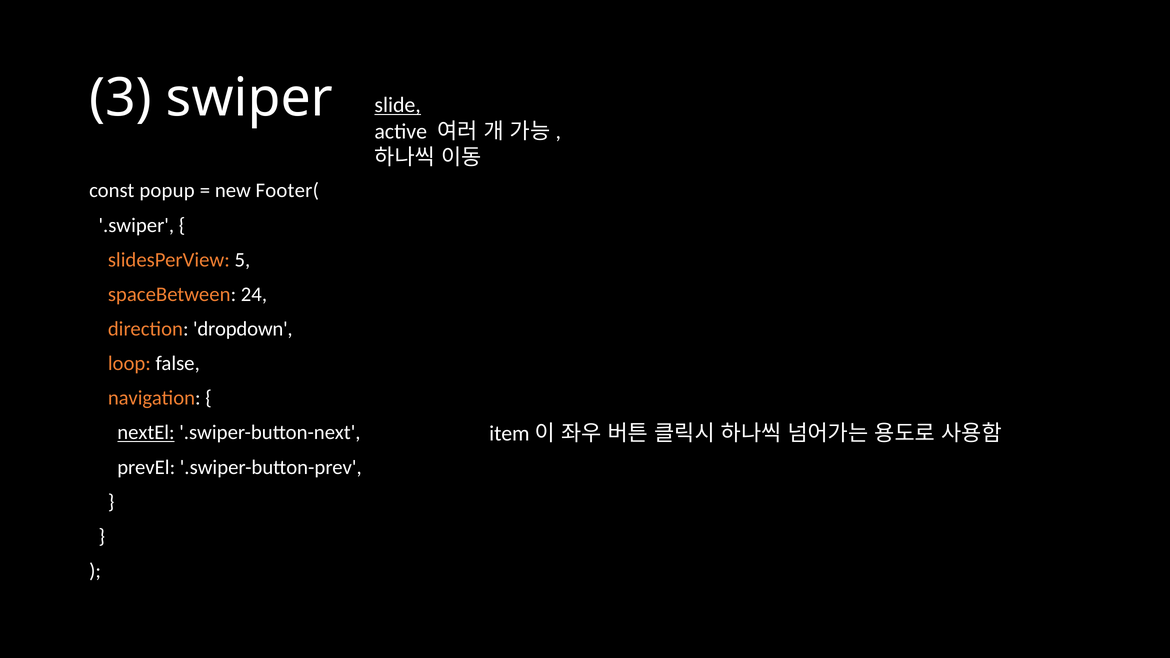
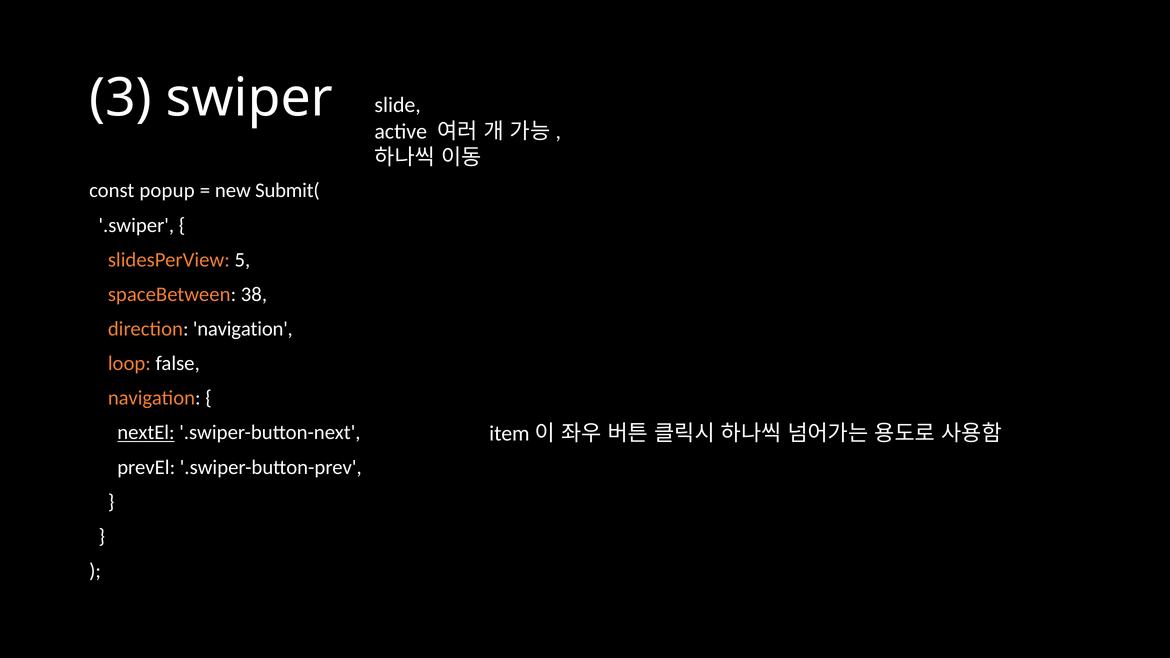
slide underline: present -> none
Footer(: Footer( -> Submit(
24: 24 -> 38
direction dropdown: dropdown -> navigation
